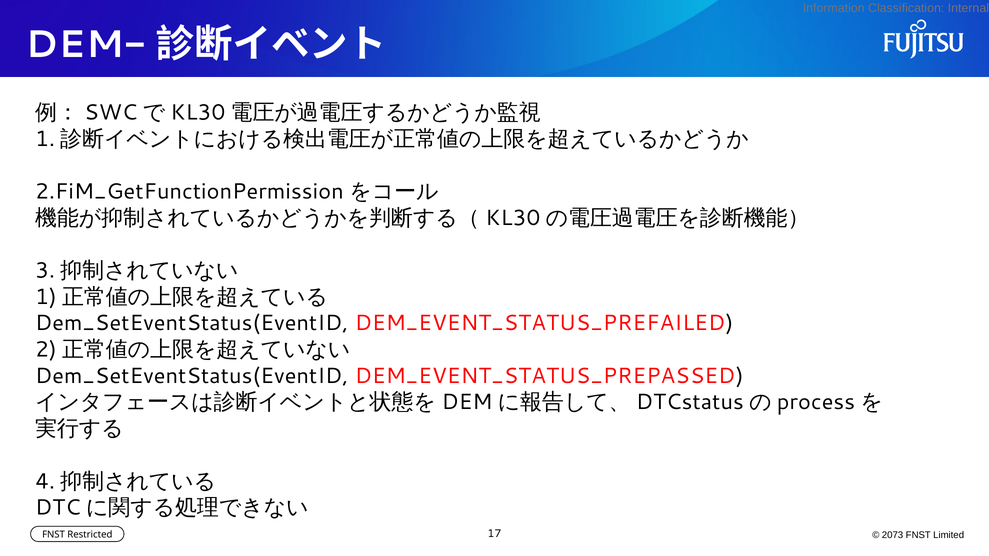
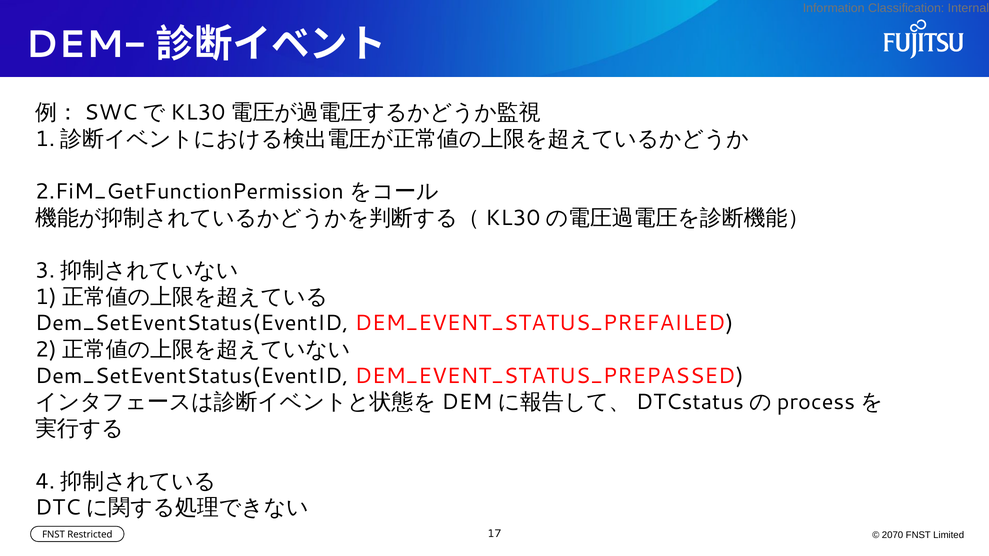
2073: 2073 -> 2070
